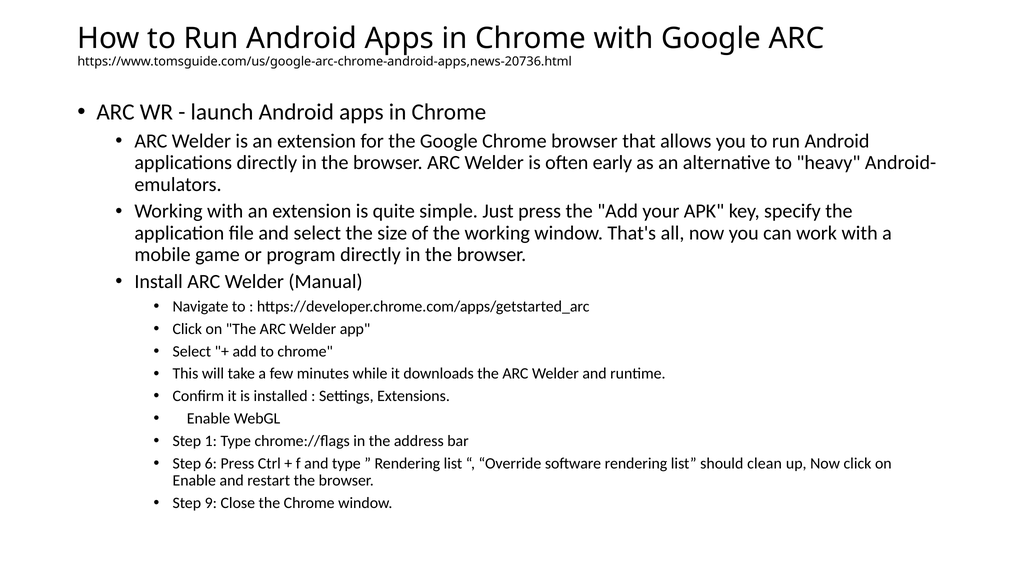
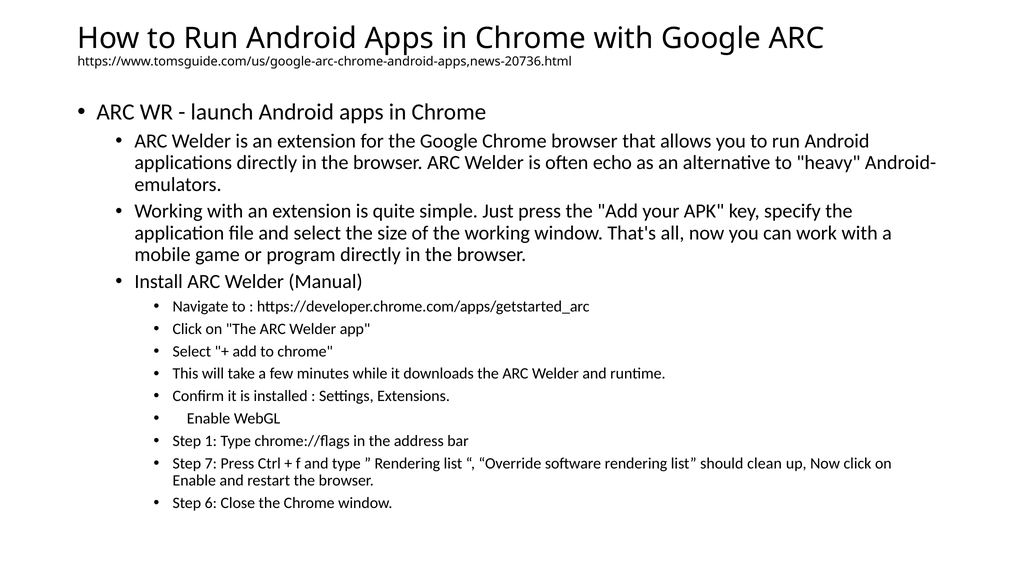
early: early -> echo
6: 6 -> 7
9: 9 -> 6
